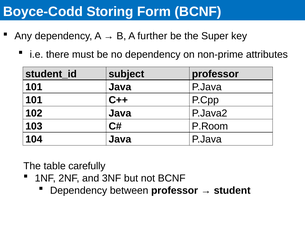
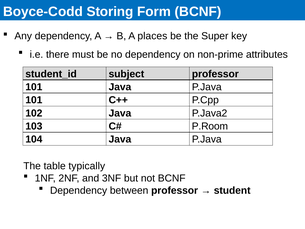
further: further -> places
carefully: carefully -> typically
